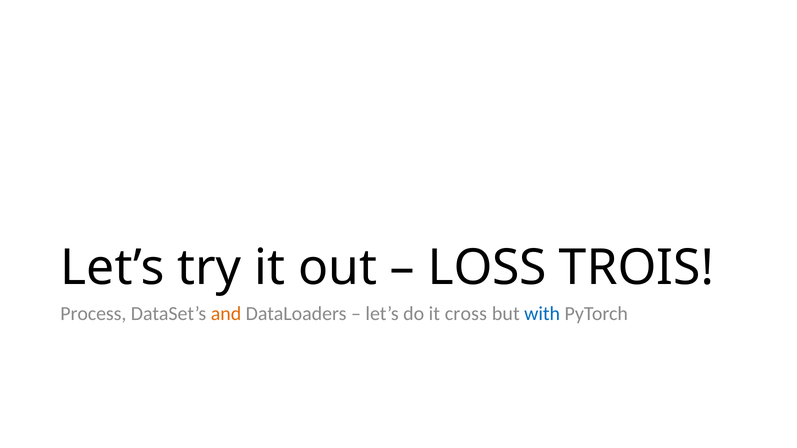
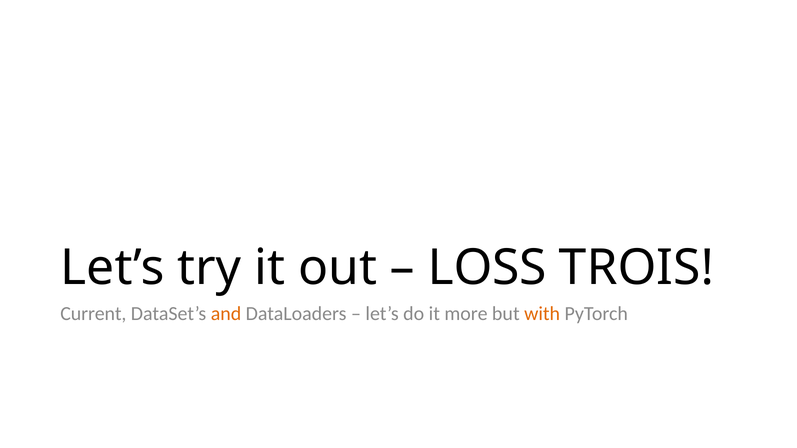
Process: Process -> Current
cross: cross -> more
with colour: blue -> orange
